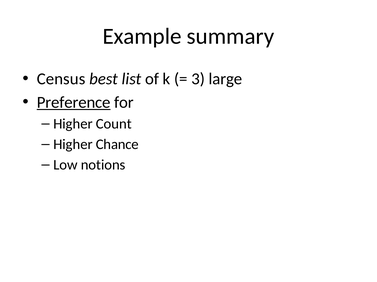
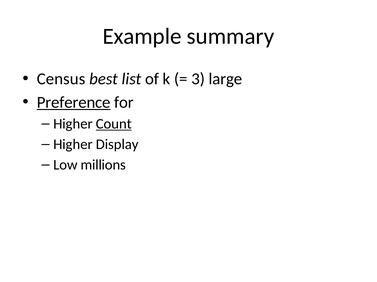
Count underline: none -> present
Chance: Chance -> Display
notions: notions -> millions
